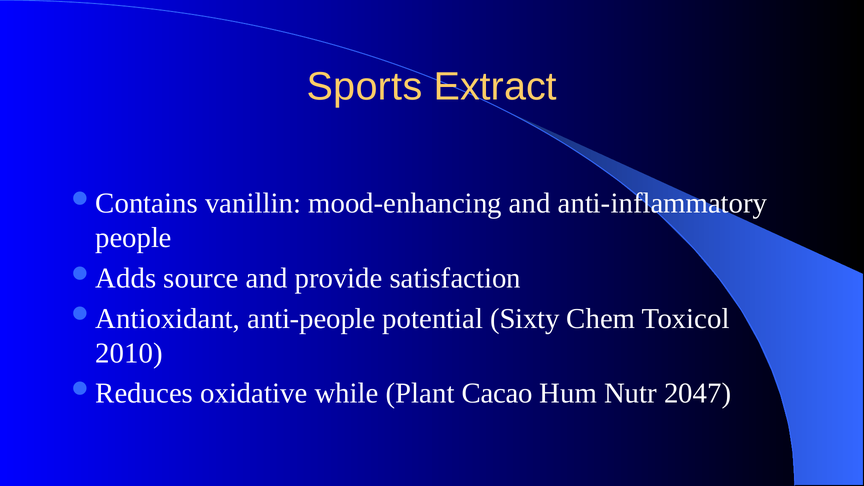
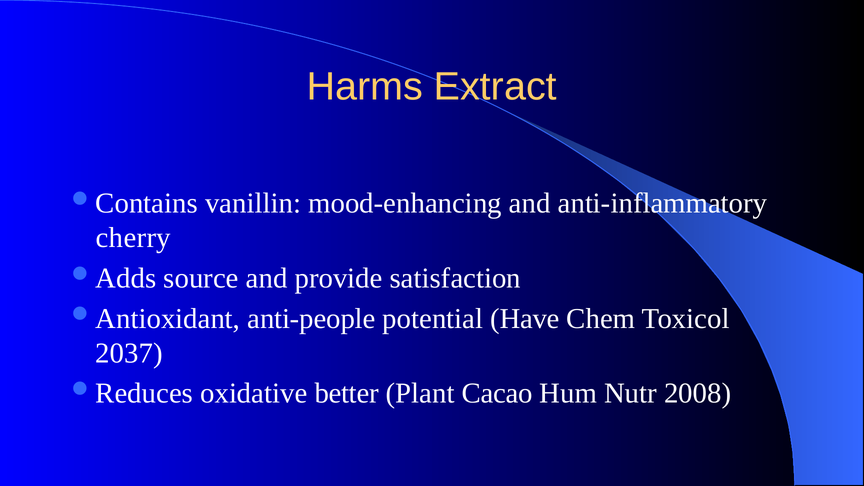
Sports: Sports -> Harms
people: people -> cherry
Sixty: Sixty -> Have
2010: 2010 -> 2037
while: while -> better
2047: 2047 -> 2008
